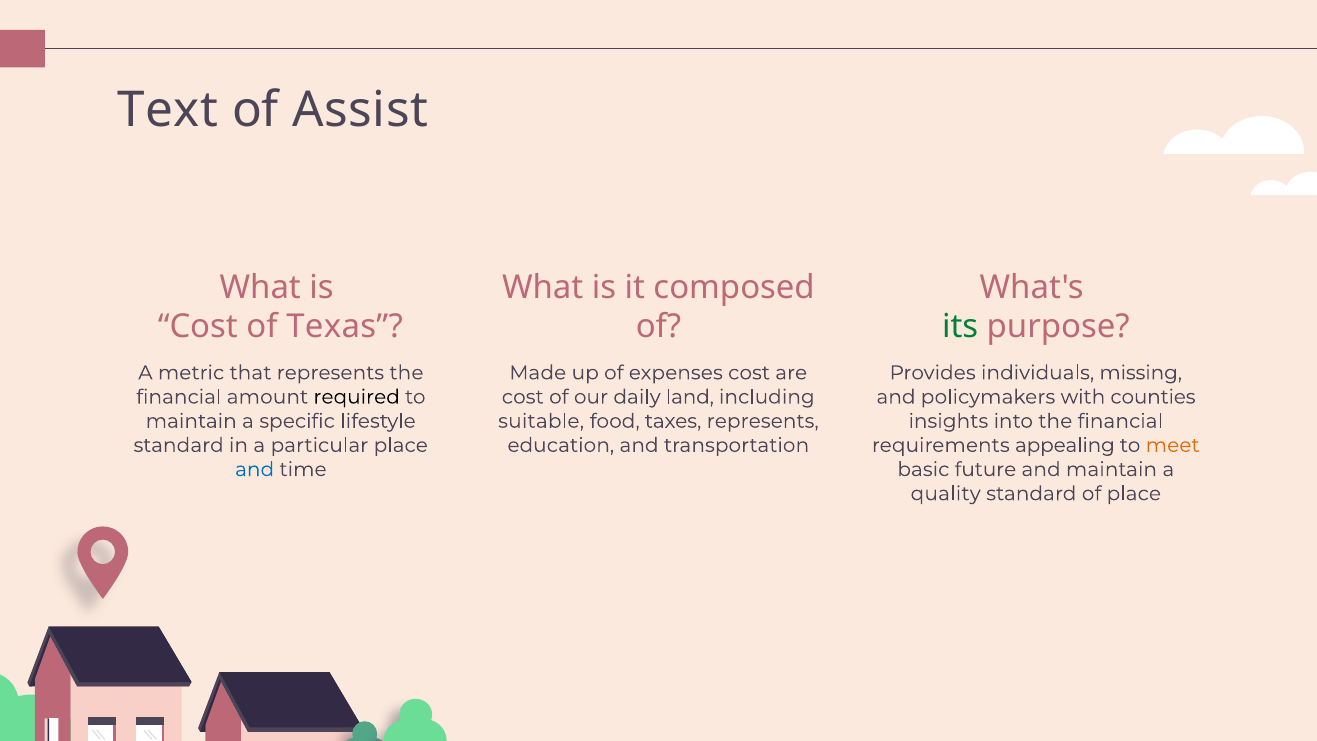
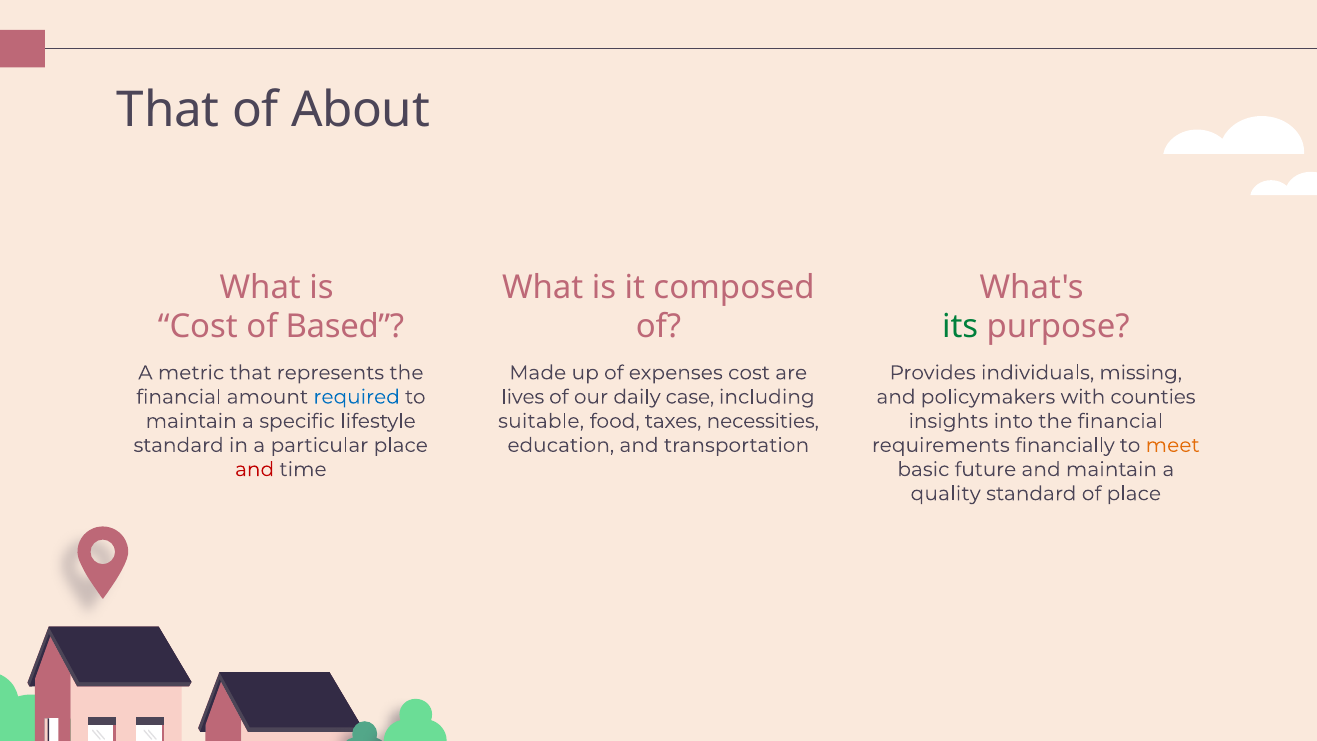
Text at (168, 110): Text -> That
Assist: Assist -> About
Texas: Texas -> Based
required colour: black -> blue
cost at (523, 397): cost -> lives
land: land -> case
taxes represents: represents -> necessities
appealing: appealing -> financially
and at (255, 469) colour: blue -> red
